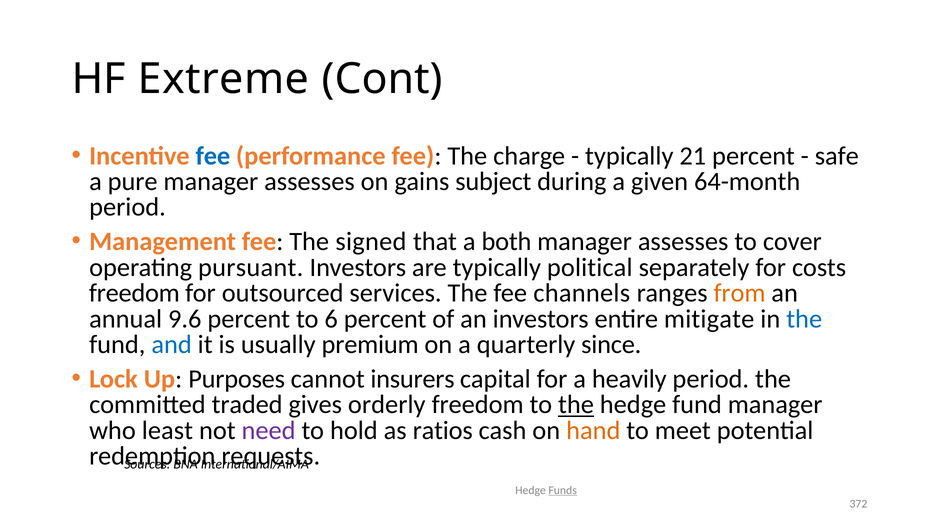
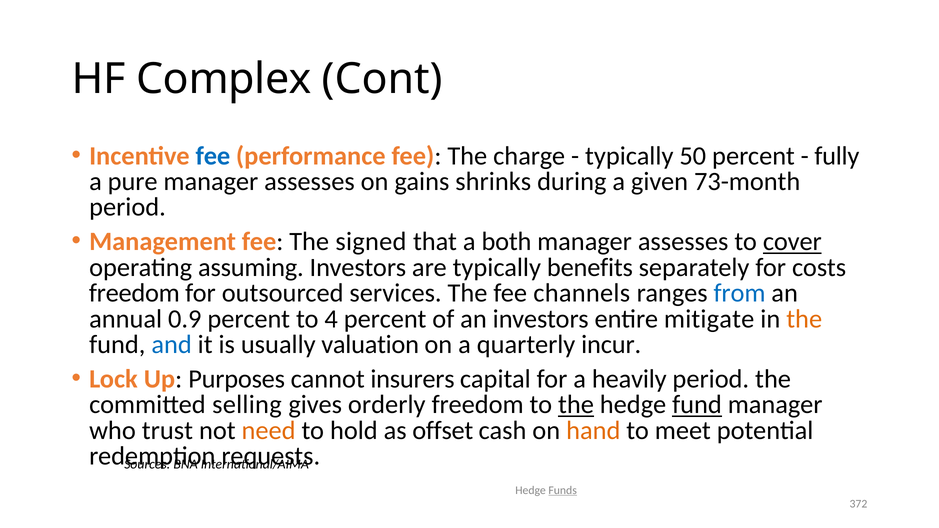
Extreme: Extreme -> Complex
21: 21 -> 50
safe: safe -> fully
subject: subject -> shrinks
64-month: 64-month -> 73-month
cover underline: none -> present
pursuant: pursuant -> assuming
political: political -> benefits
from colour: orange -> blue
9.6: 9.6 -> 0.9
6: 6 -> 4
the at (804, 319) colour: blue -> orange
premium: premium -> valuation
since: since -> incur
traded: traded -> selling
fund at (697, 405) underline: none -> present
least: least -> trust
need colour: purple -> orange
ratios: ratios -> offset
